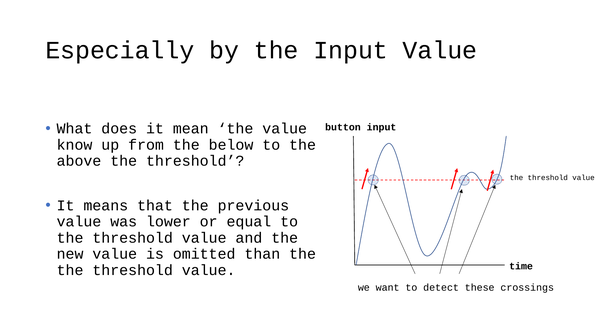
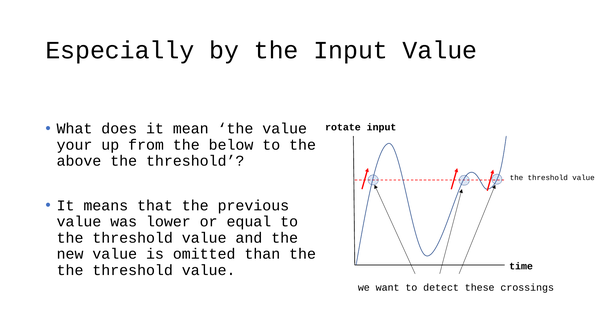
button: button -> rotate
know: know -> your
